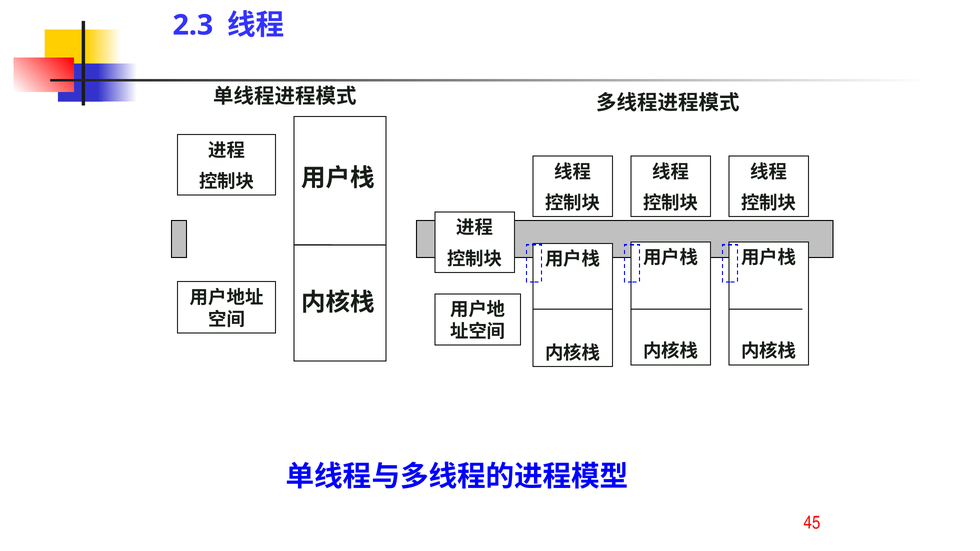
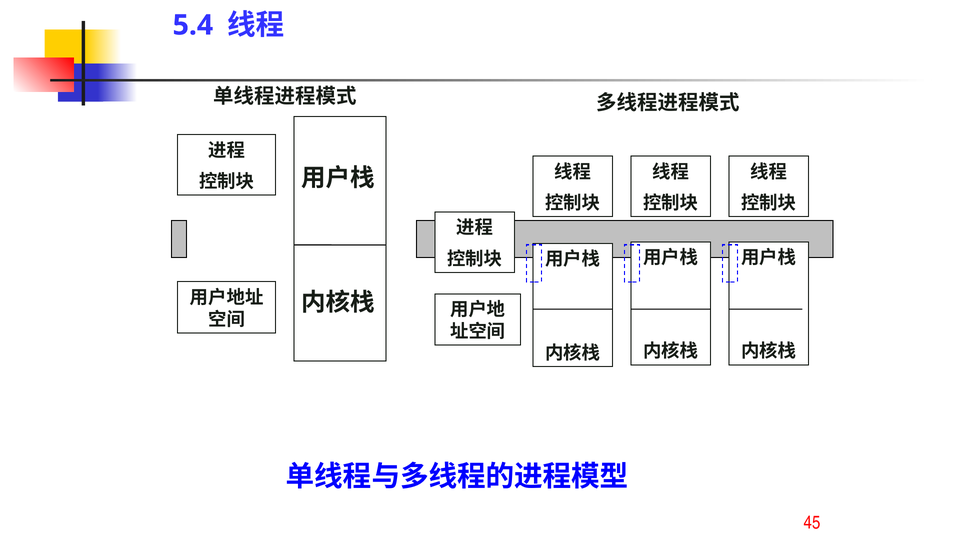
2.3: 2.3 -> 5.4
